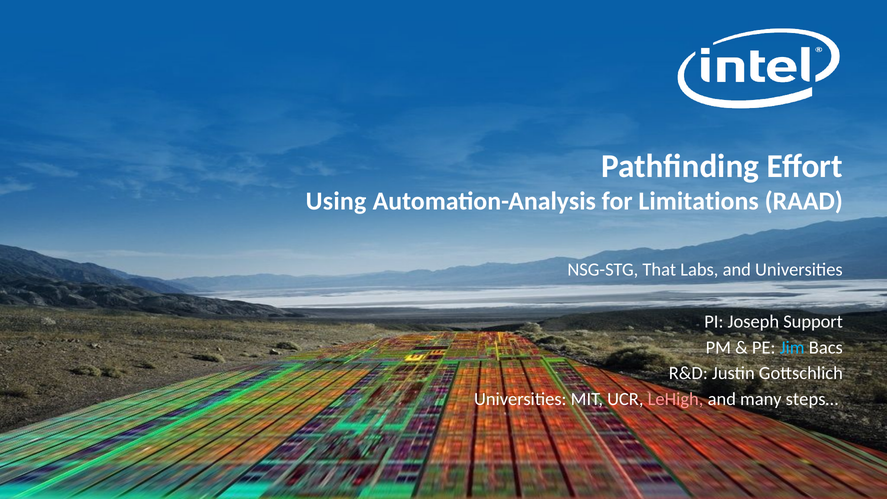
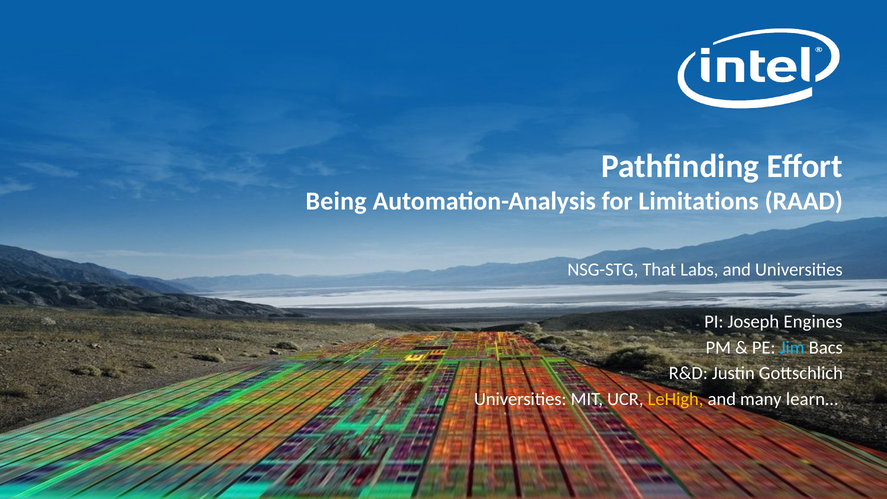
Using: Using -> Being
Support: Support -> Engines
LeHigh colour: pink -> yellow
steps…: steps… -> learn…
